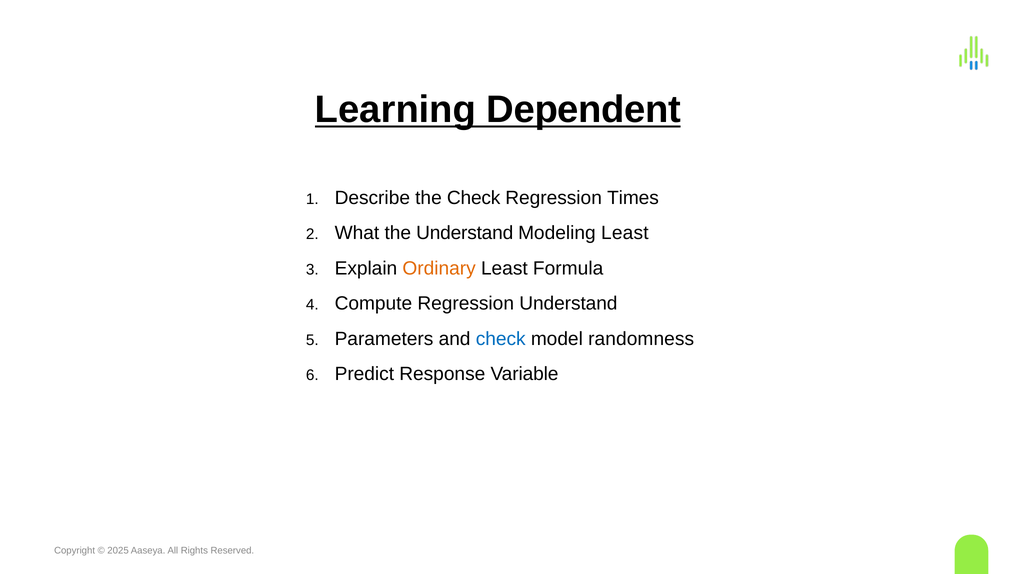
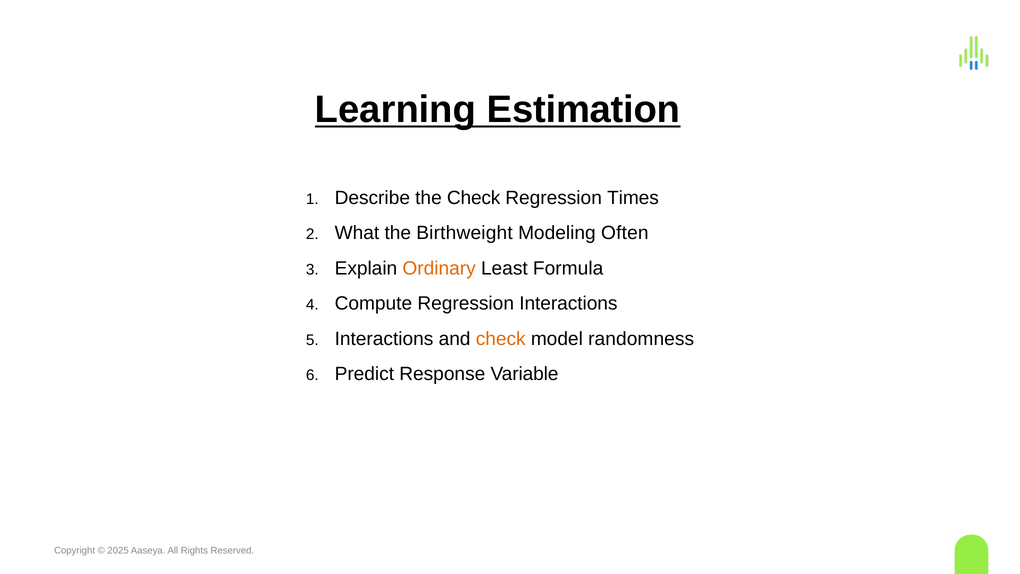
Dependent: Dependent -> Estimation
the Understand: Understand -> Birthweight
Modeling Least: Least -> Often
Regression Understand: Understand -> Interactions
Parameters at (384, 339): Parameters -> Interactions
check at (501, 339) colour: blue -> orange
